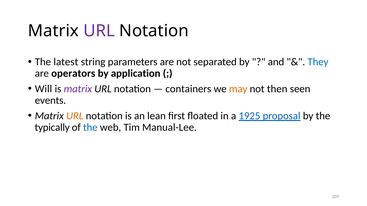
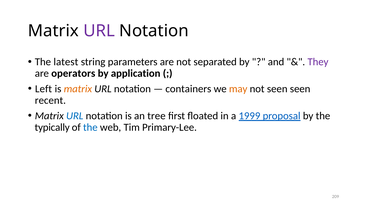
They colour: blue -> purple
Will: Will -> Left
matrix at (78, 89) colour: purple -> orange
not then: then -> seen
events: events -> recent
URL at (75, 116) colour: orange -> blue
lean: lean -> tree
1925: 1925 -> 1999
Manual-Lee: Manual-Lee -> Primary-Lee
